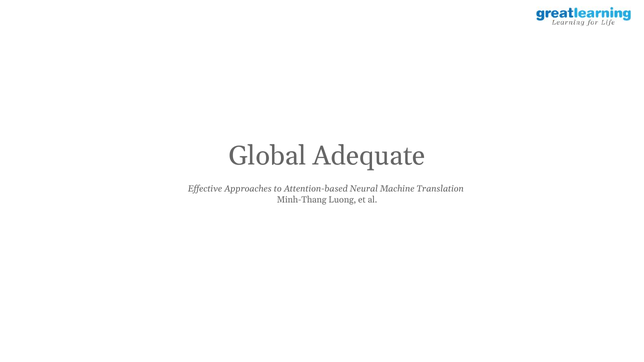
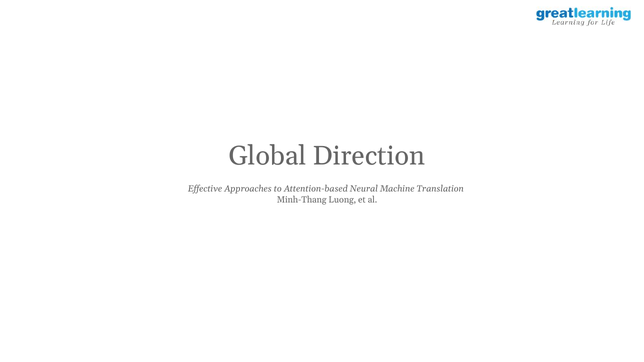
Adequate: Adequate -> Direction
